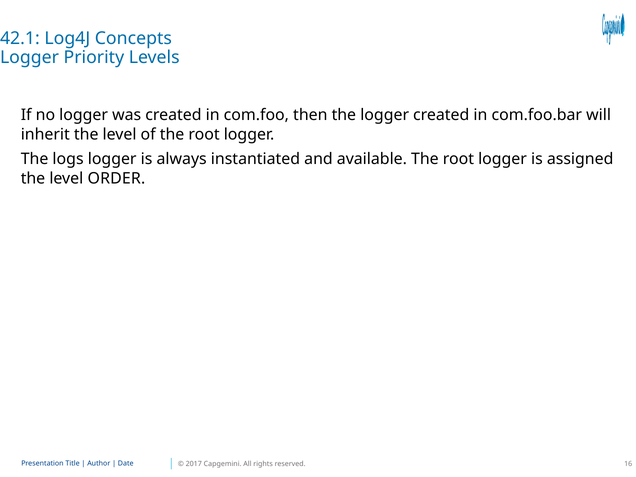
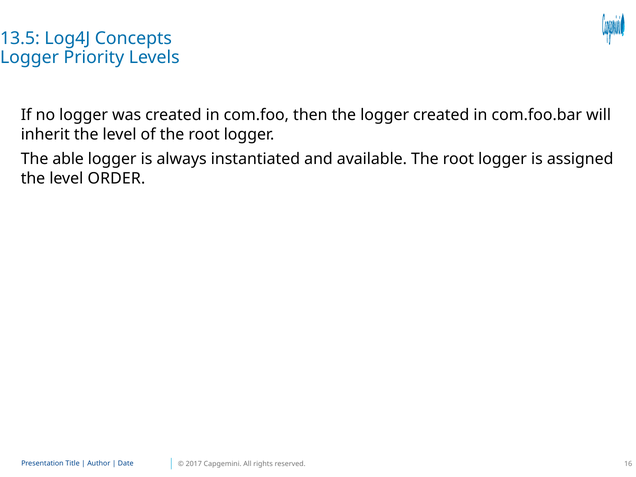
42.1: 42.1 -> 13.5
logs: logs -> able
